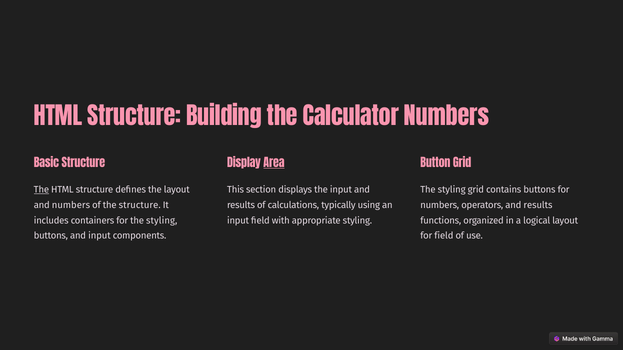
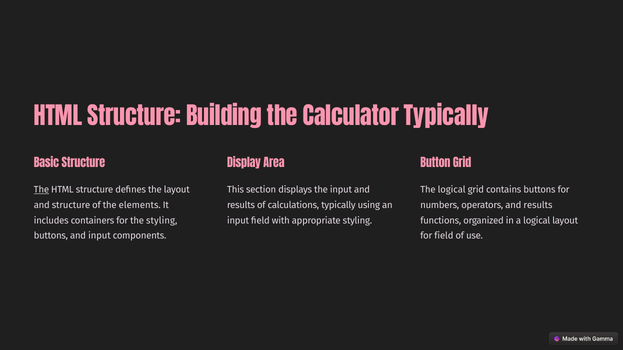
Calculator Numbers: Numbers -> Typically
Area underline: present -> none
styling at (452, 190): styling -> logical
and numbers: numbers -> structure
the structure: structure -> elements
